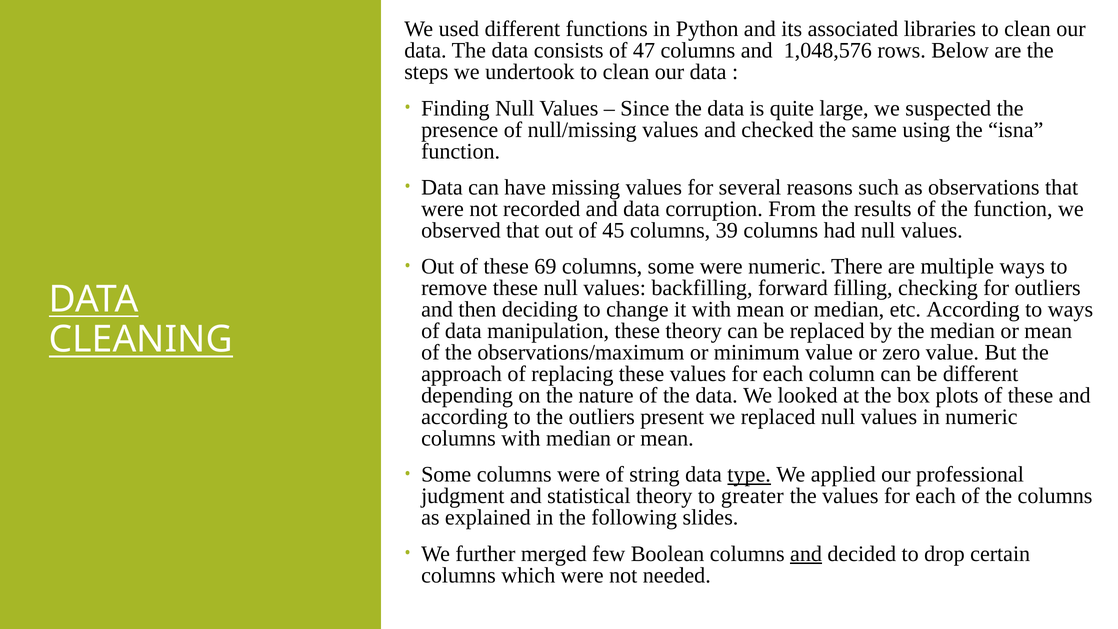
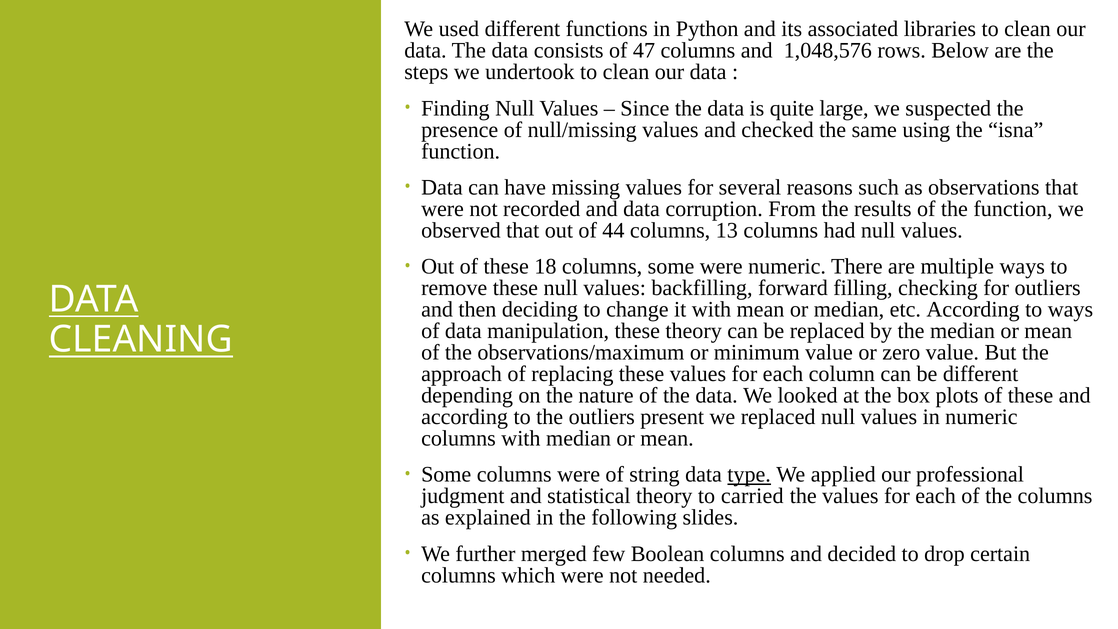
45: 45 -> 44
39: 39 -> 13
69: 69 -> 18
greater: greater -> carried
and at (806, 554) underline: present -> none
